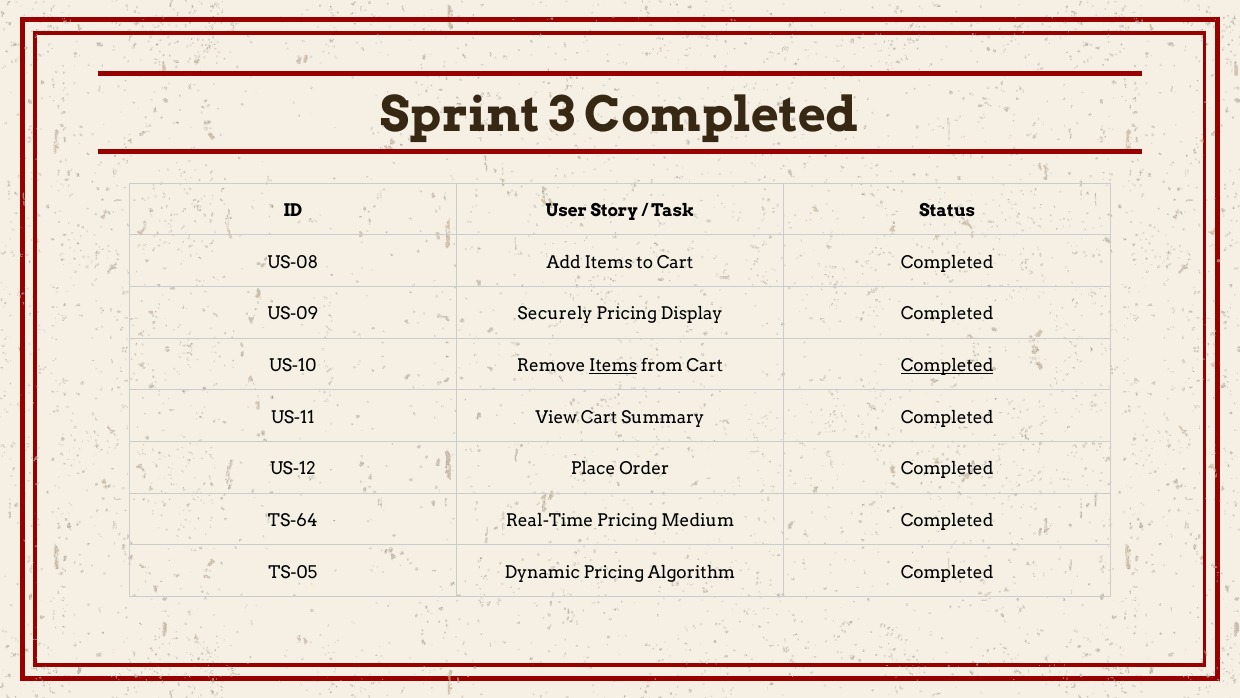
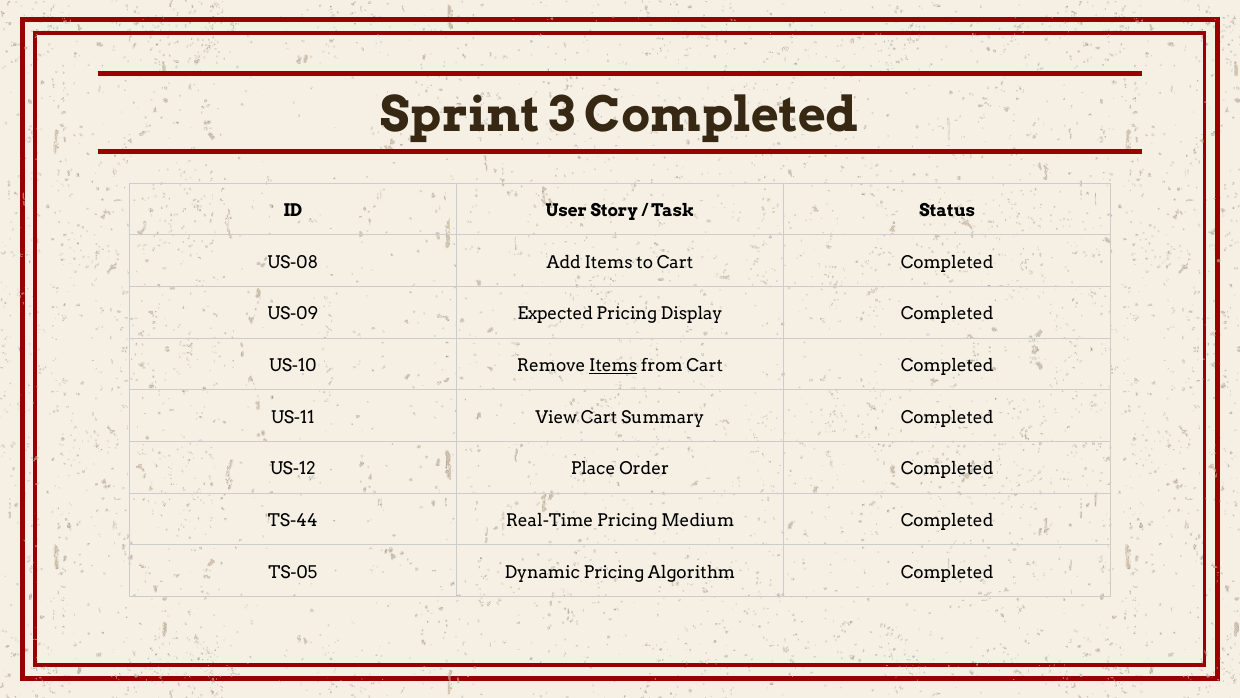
Securely: Securely -> Expected
Completed at (947, 365) underline: present -> none
TS-64: TS-64 -> TS-44
